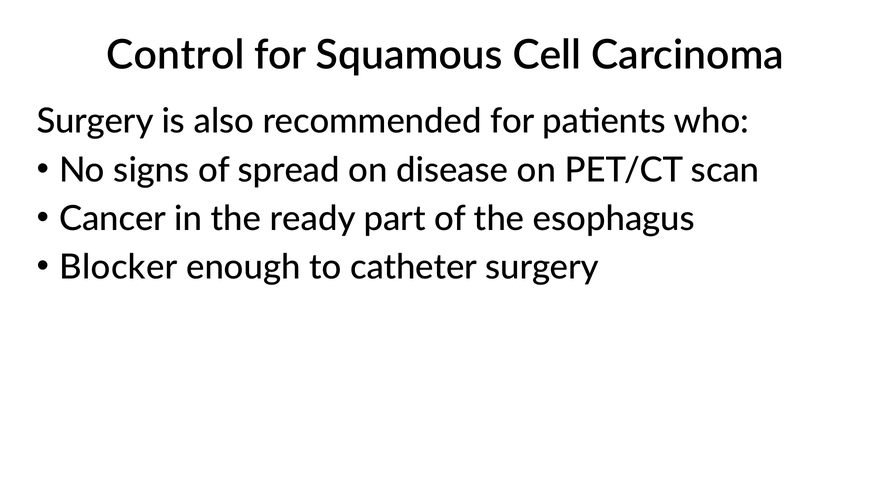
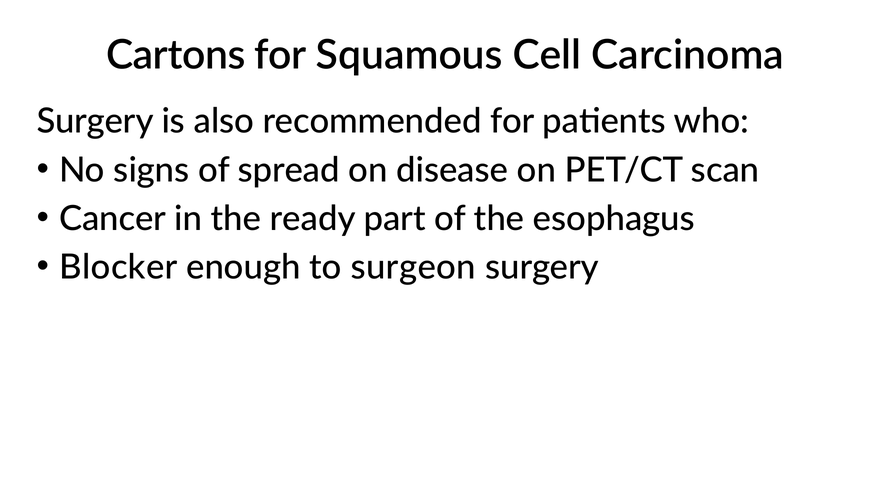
Control: Control -> Cartons
catheter: catheter -> surgeon
